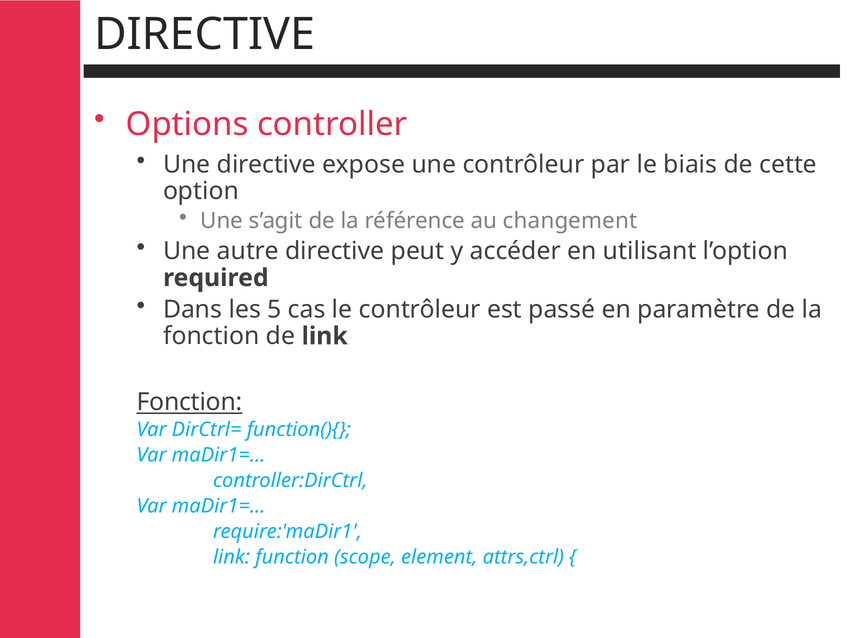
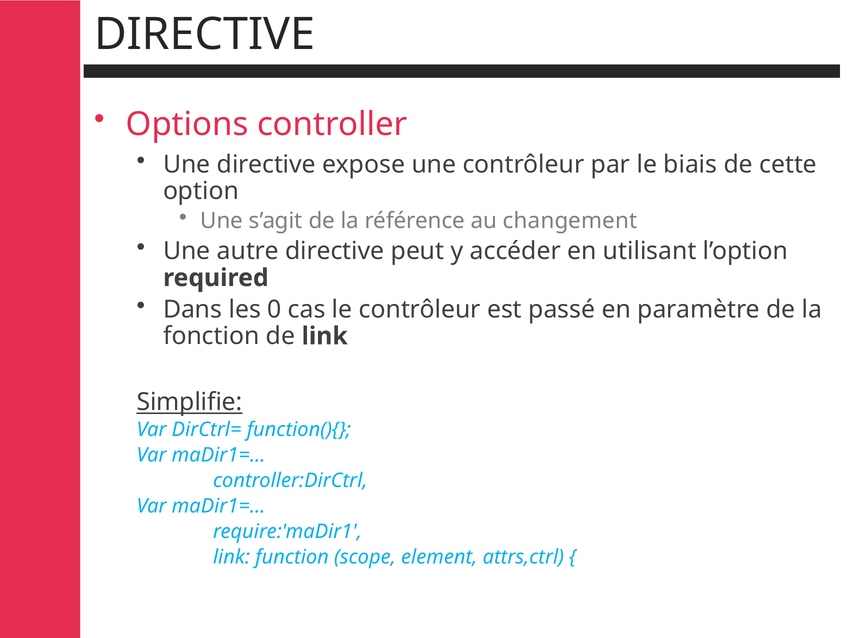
5: 5 -> 0
Fonction at (189, 402): Fonction -> Simplifie
